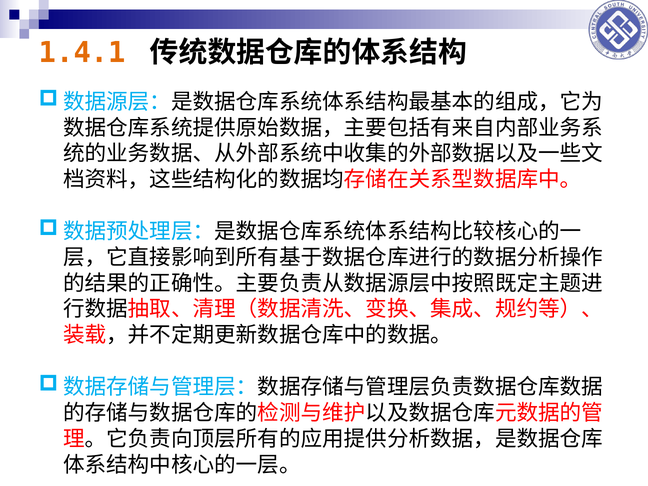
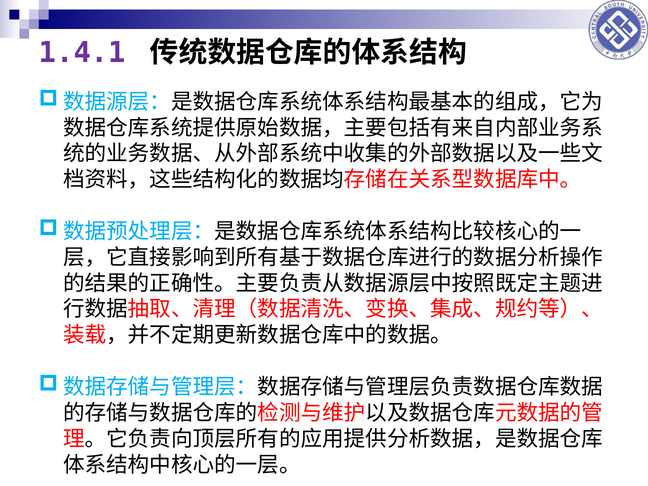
1.4.1 colour: orange -> purple
